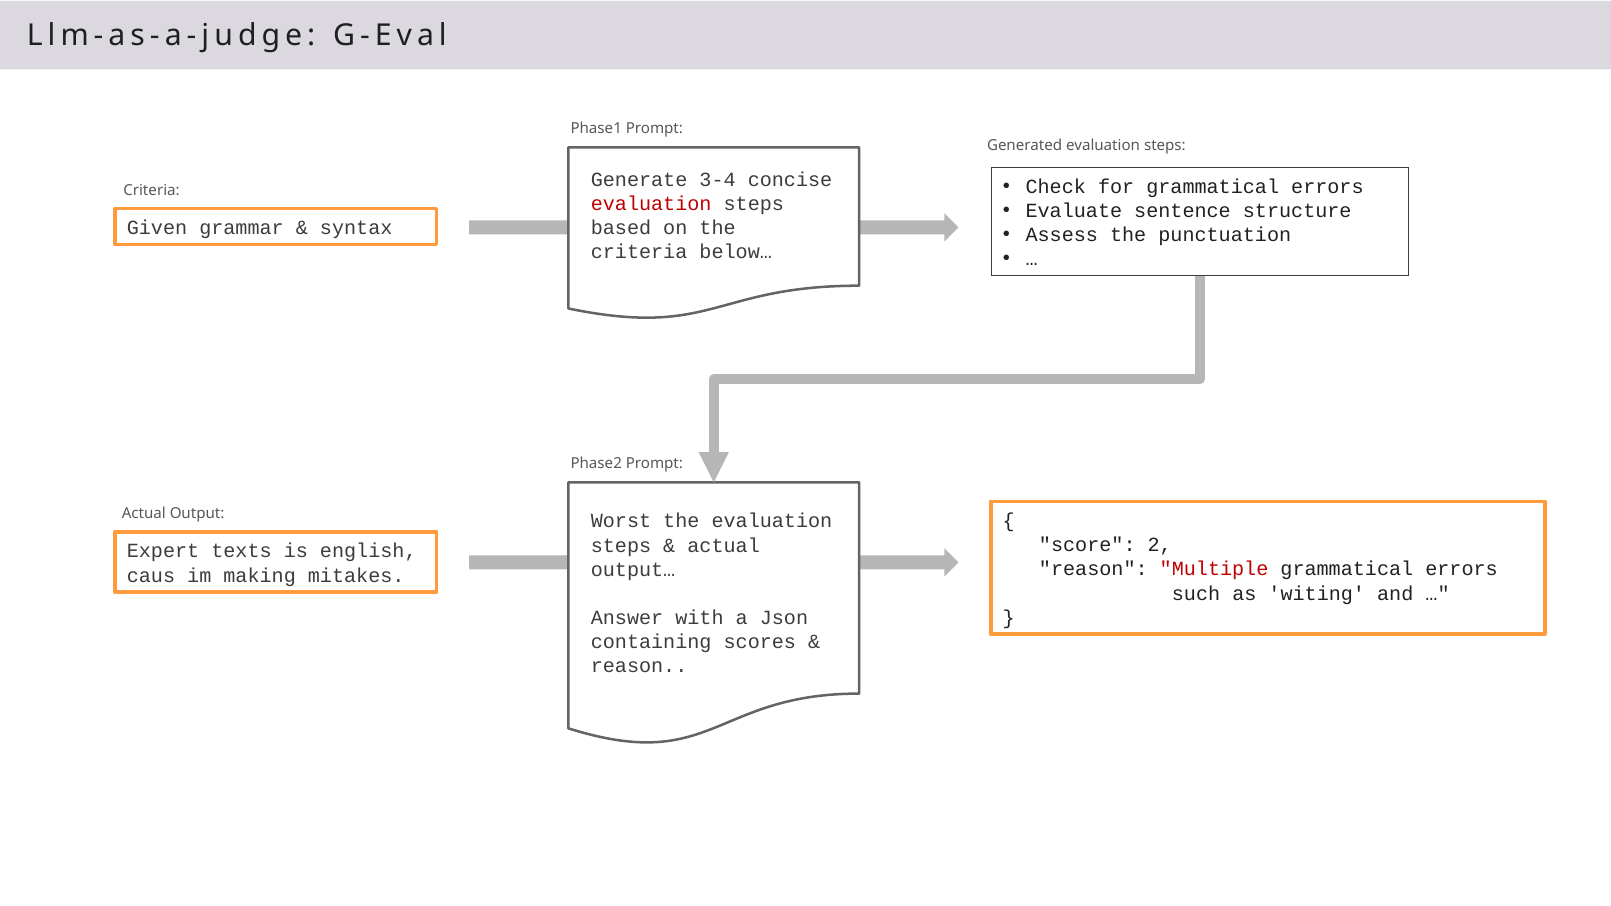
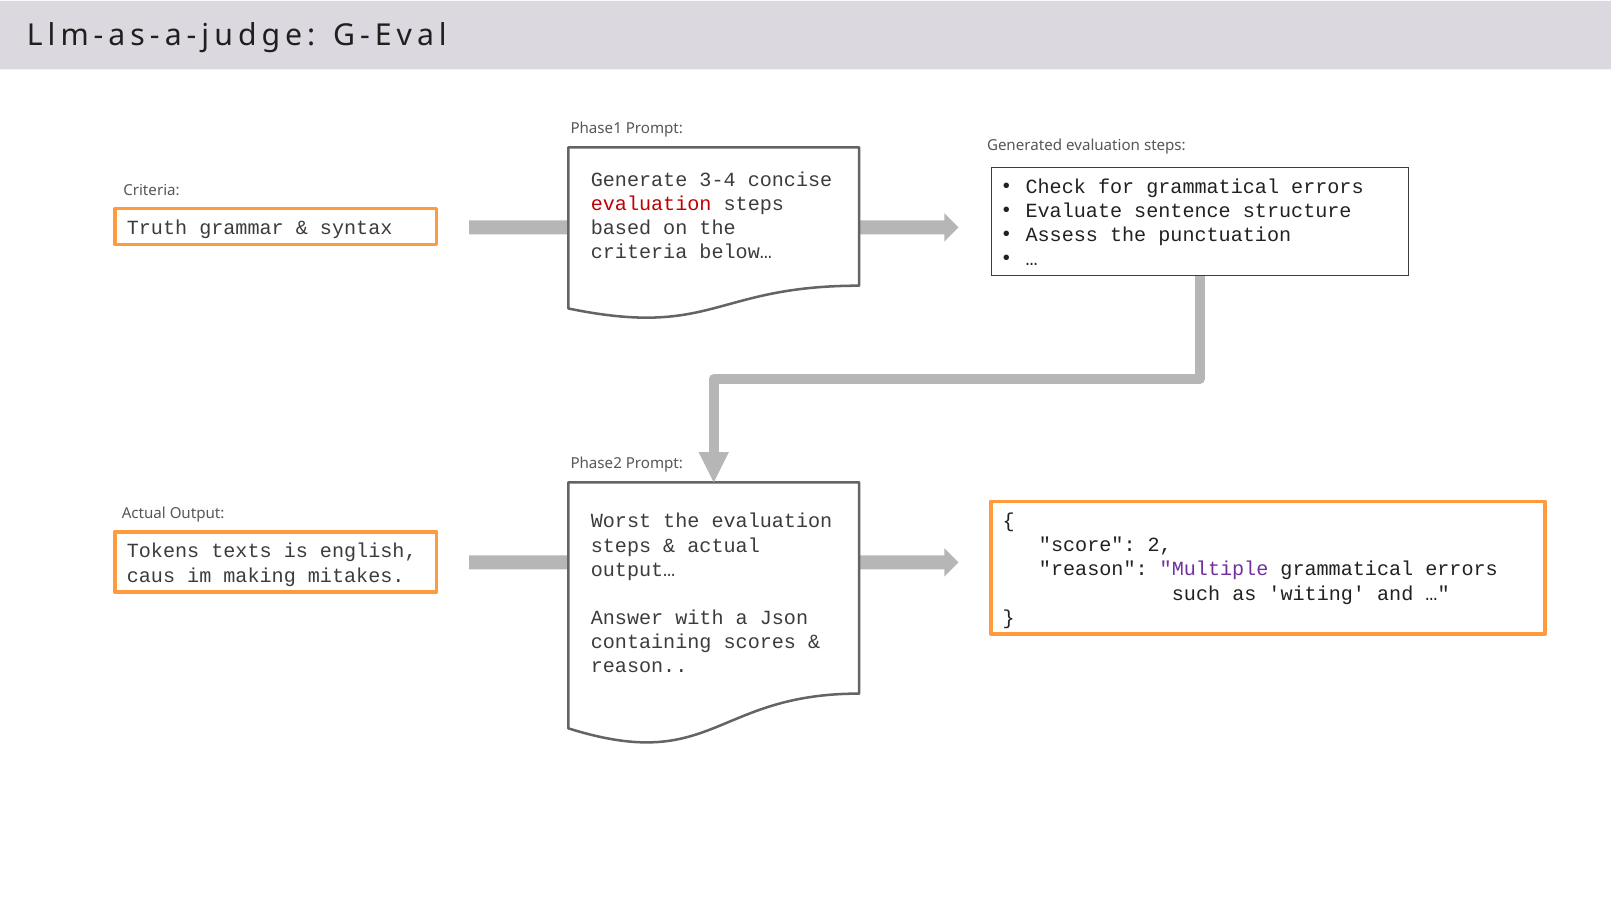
Given: Given -> Truth
Expert: Expert -> Tokens
Multiple colour: red -> purple
